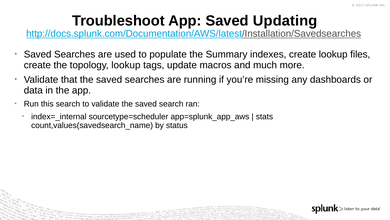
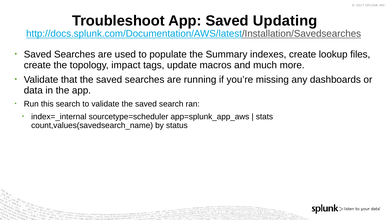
topology lookup: lookup -> impact
